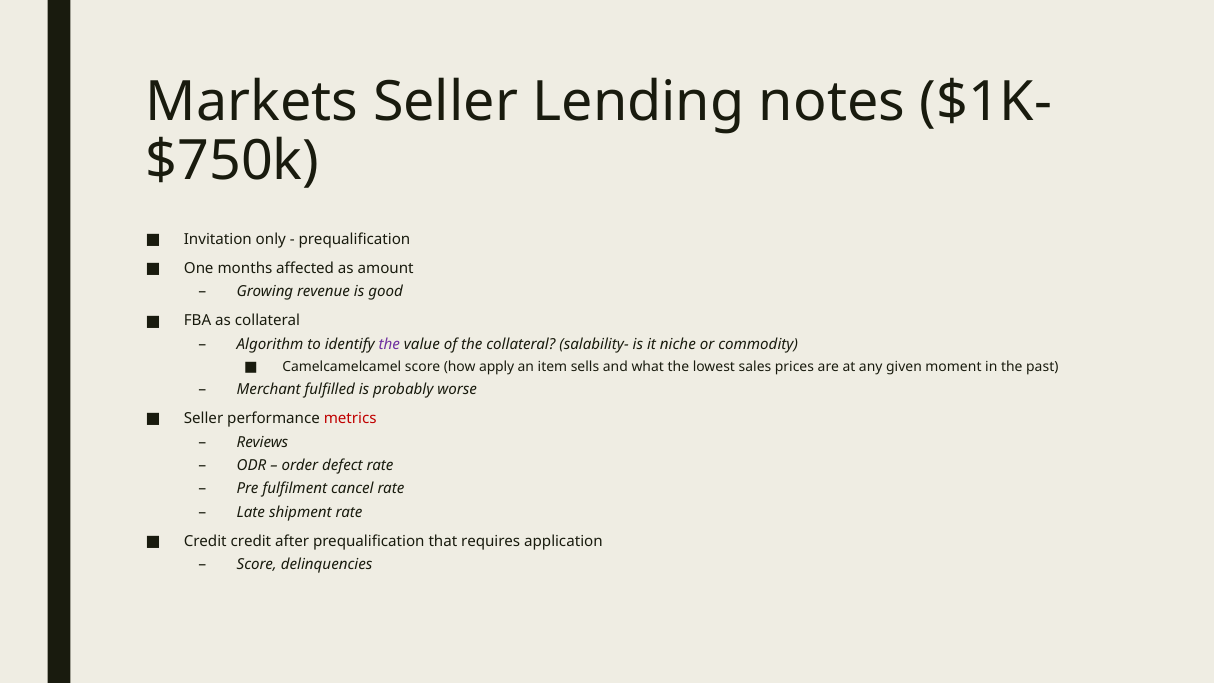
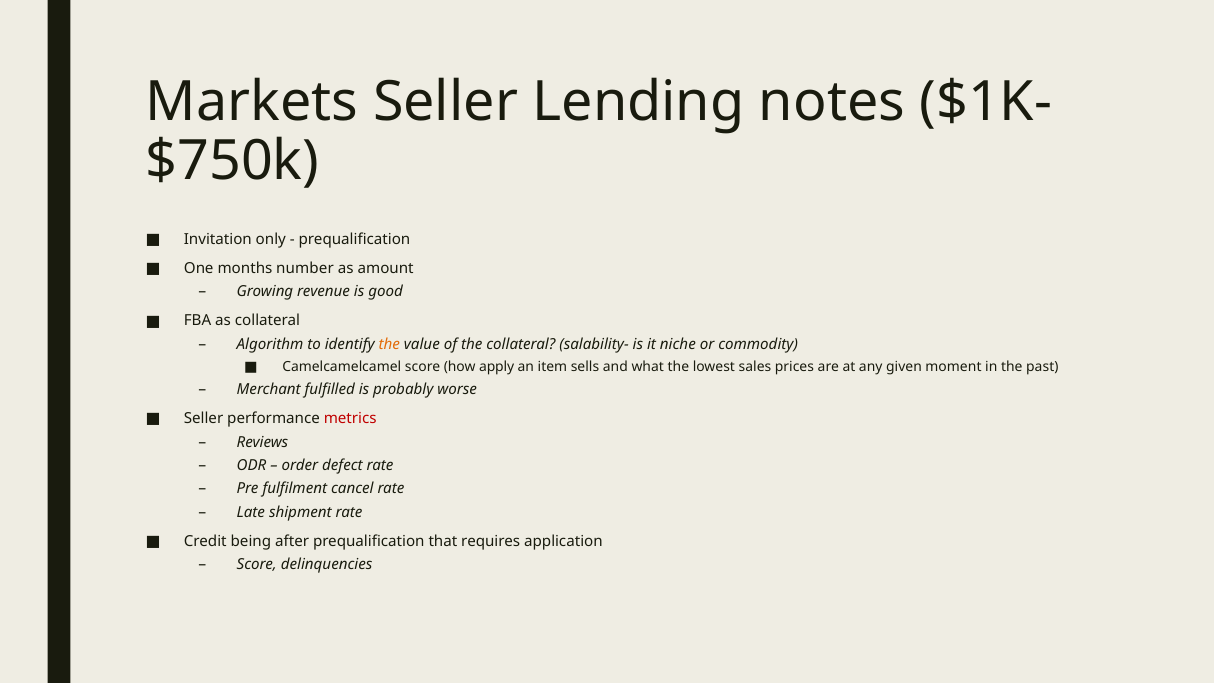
affected: affected -> number
the at (389, 344) colour: purple -> orange
Credit credit: credit -> being
